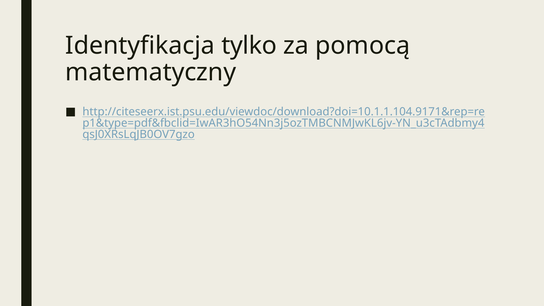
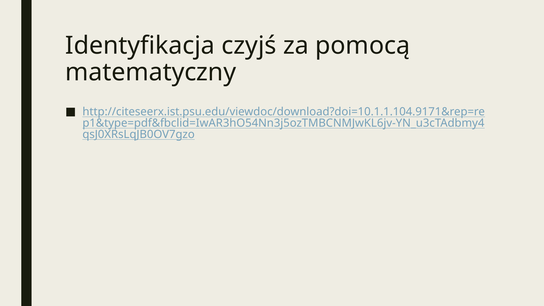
tylko: tylko -> czyjś
